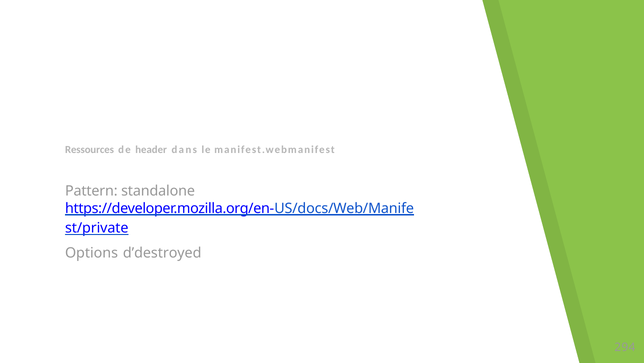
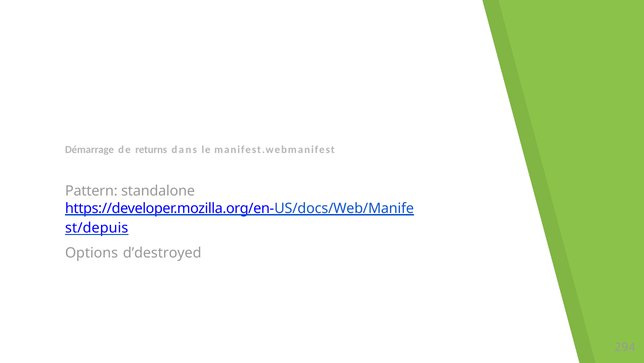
Ressources: Ressources -> Démarrage
header: header -> returns
st/private: st/private -> st/depuis
